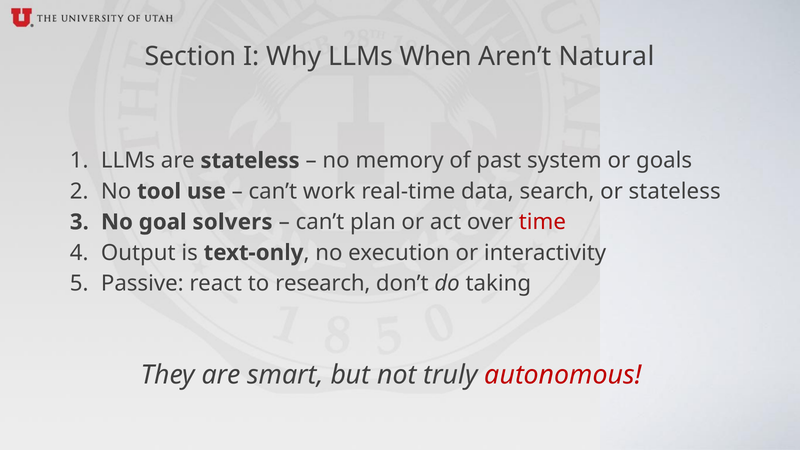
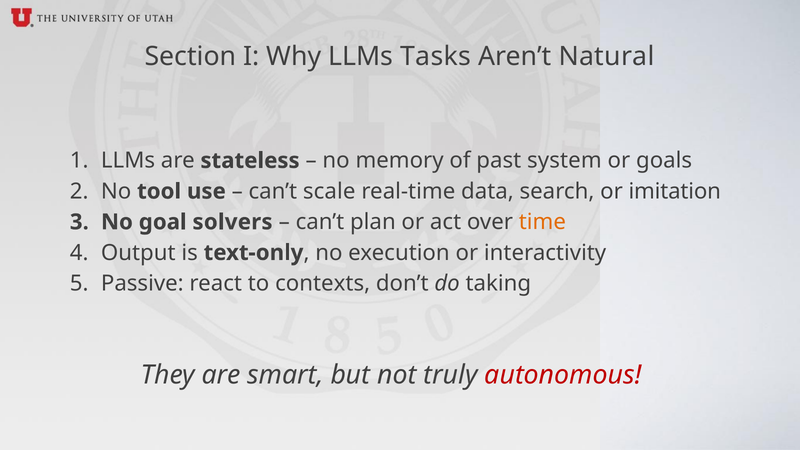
When: When -> Tasks
work: work -> scale
or stateless: stateless -> imitation
time colour: red -> orange
research: research -> contexts
